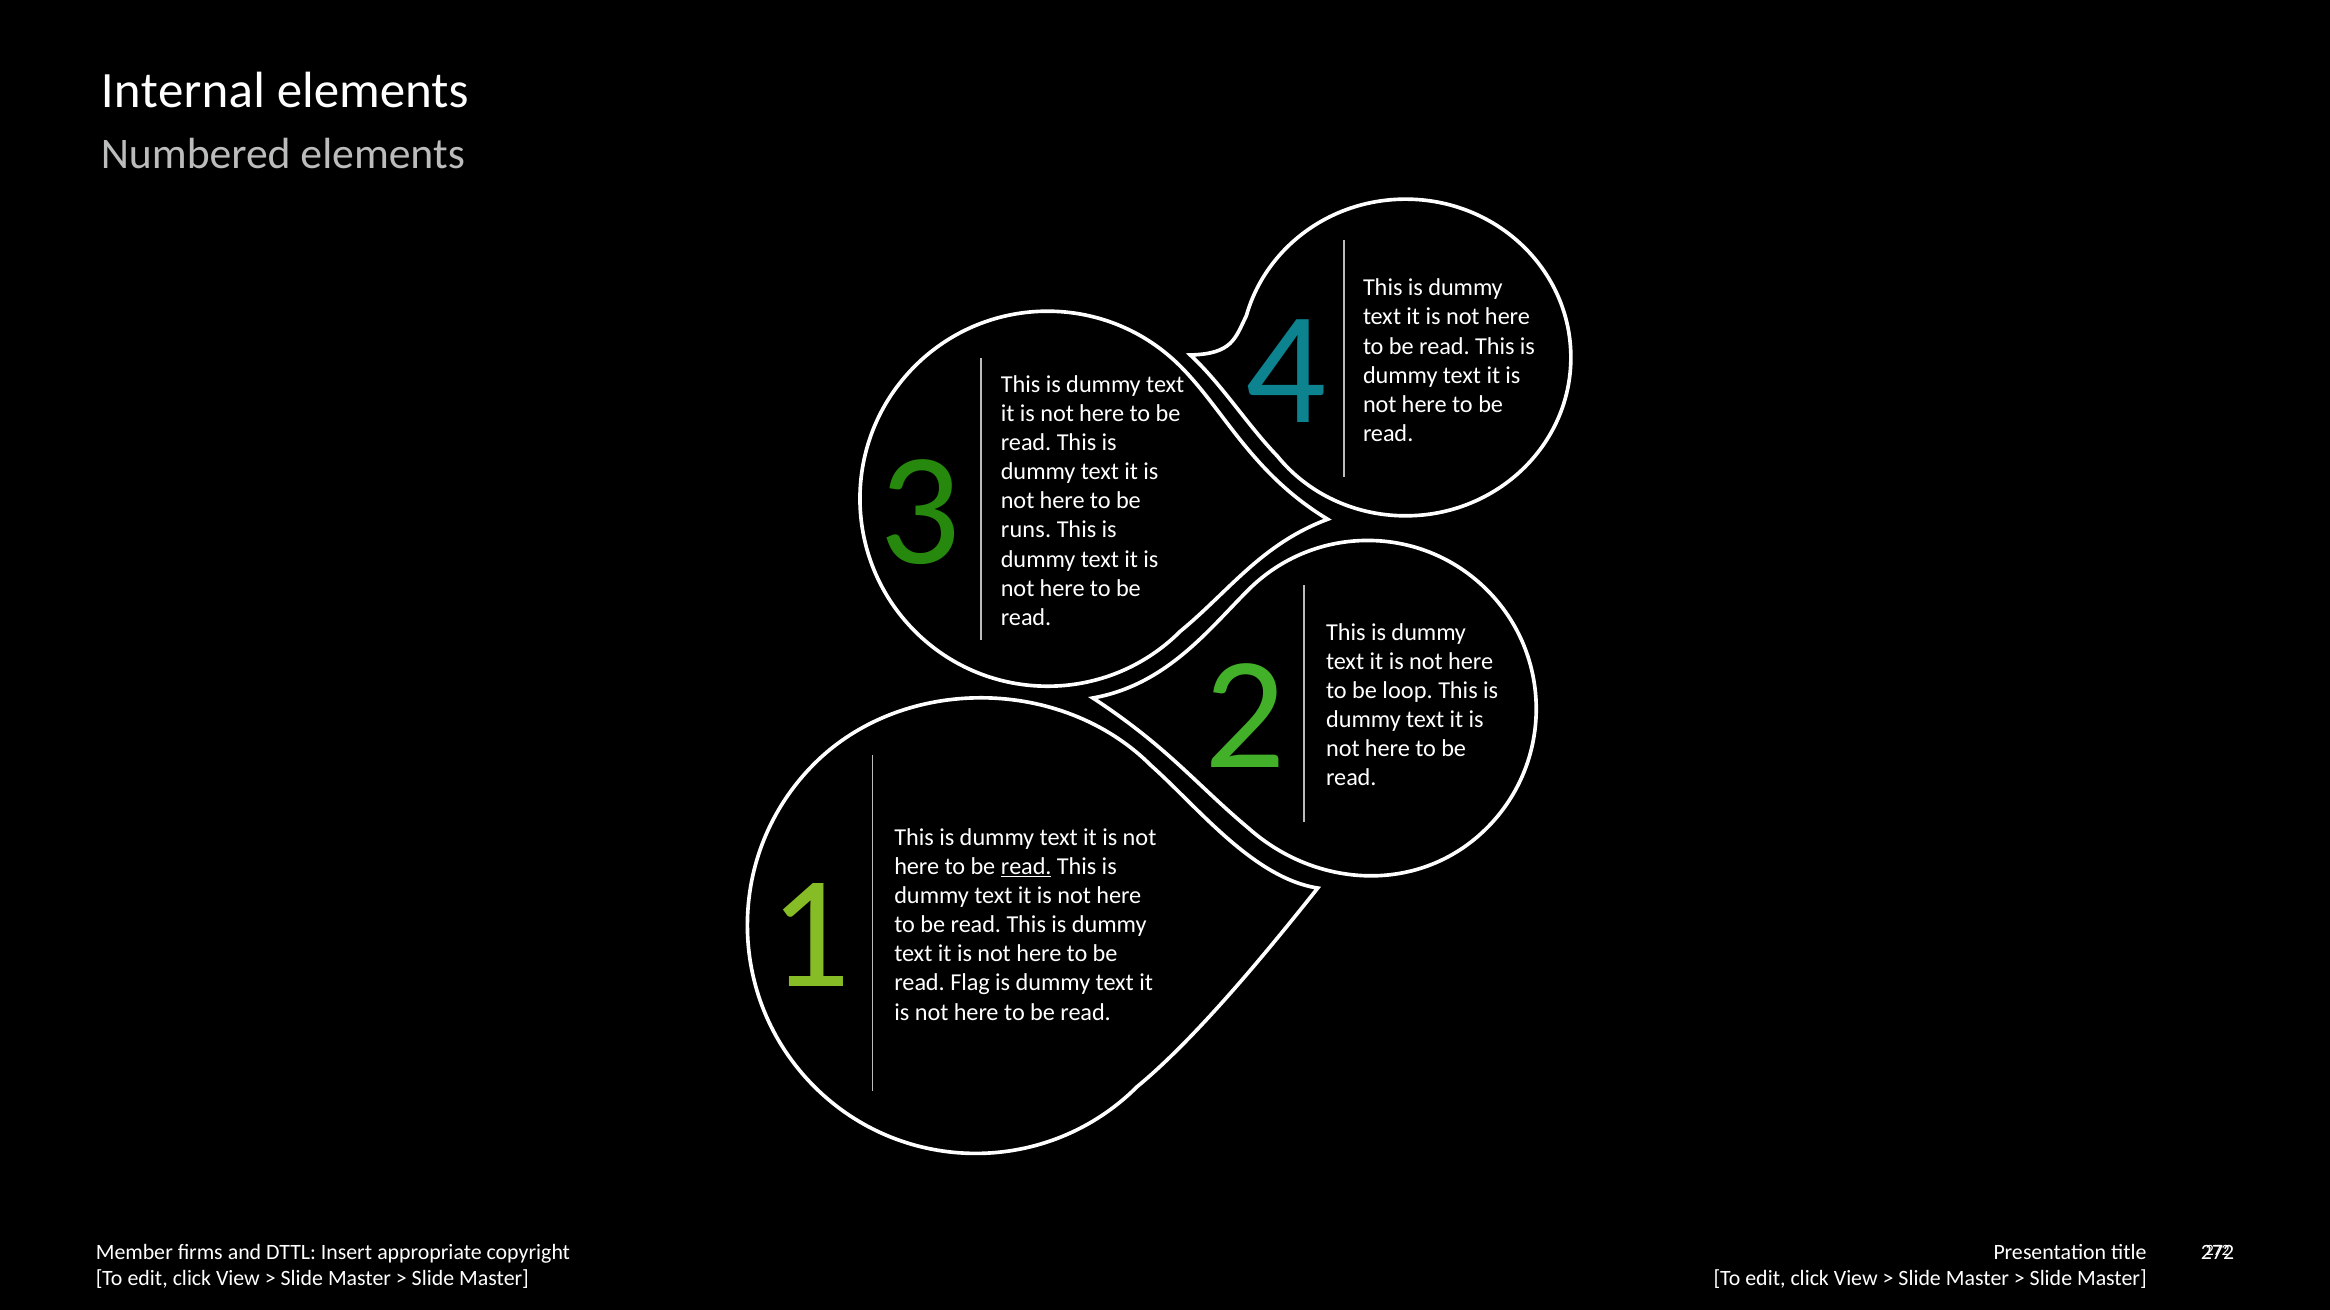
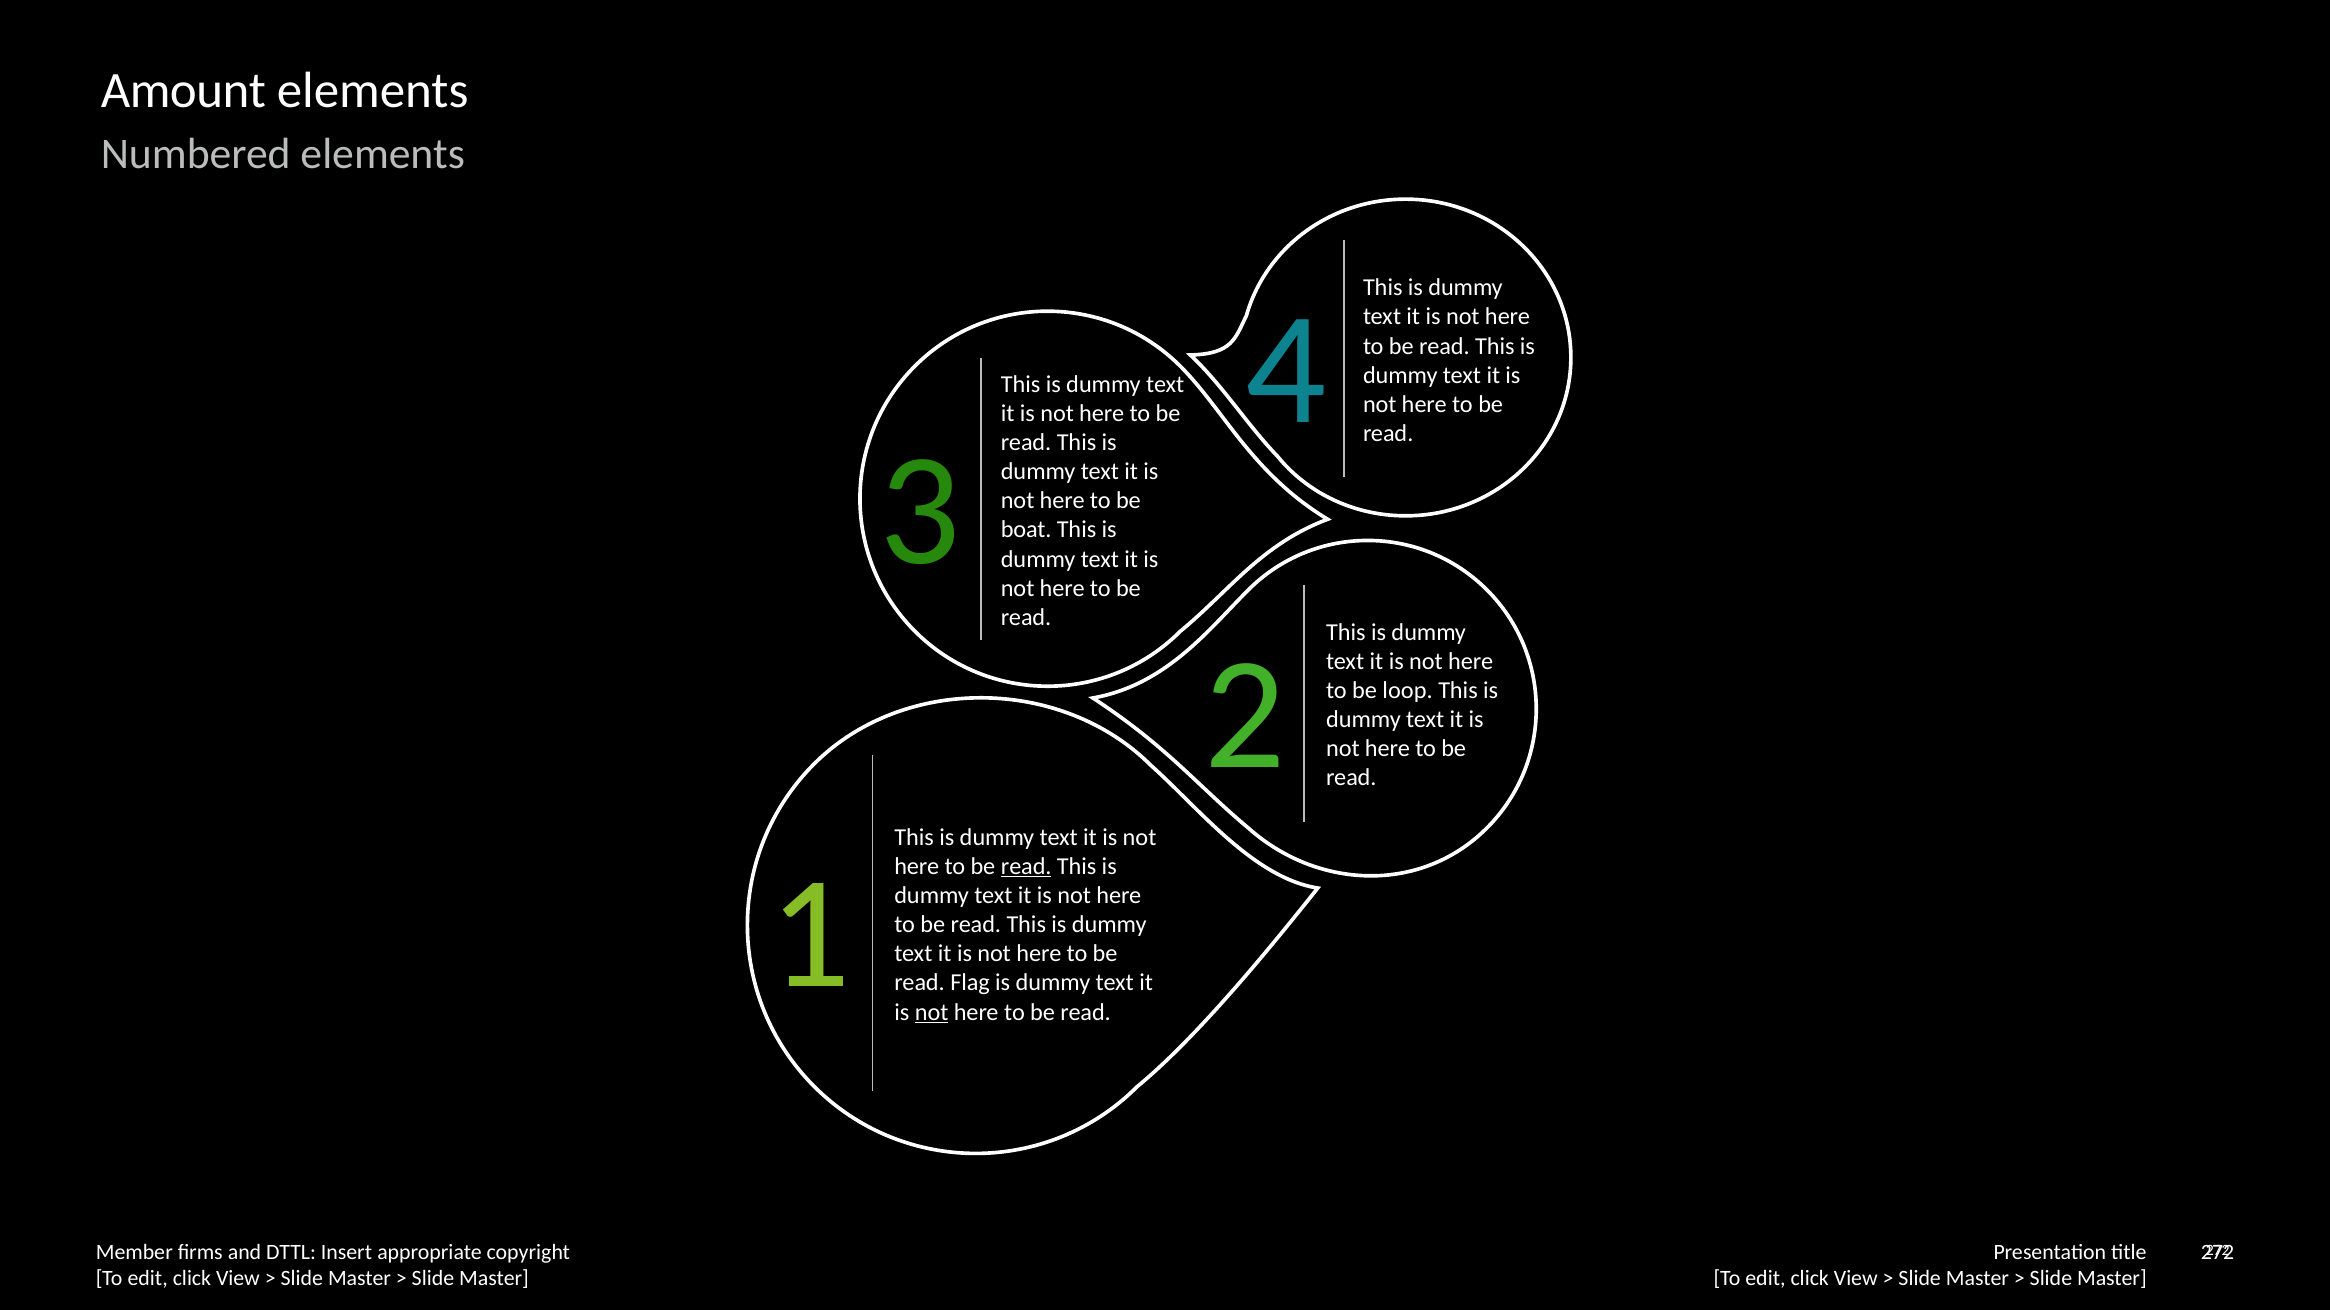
Internal: Internal -> Amount
runs: runs -> boat
not at (932, 1012) underline: none -> present
